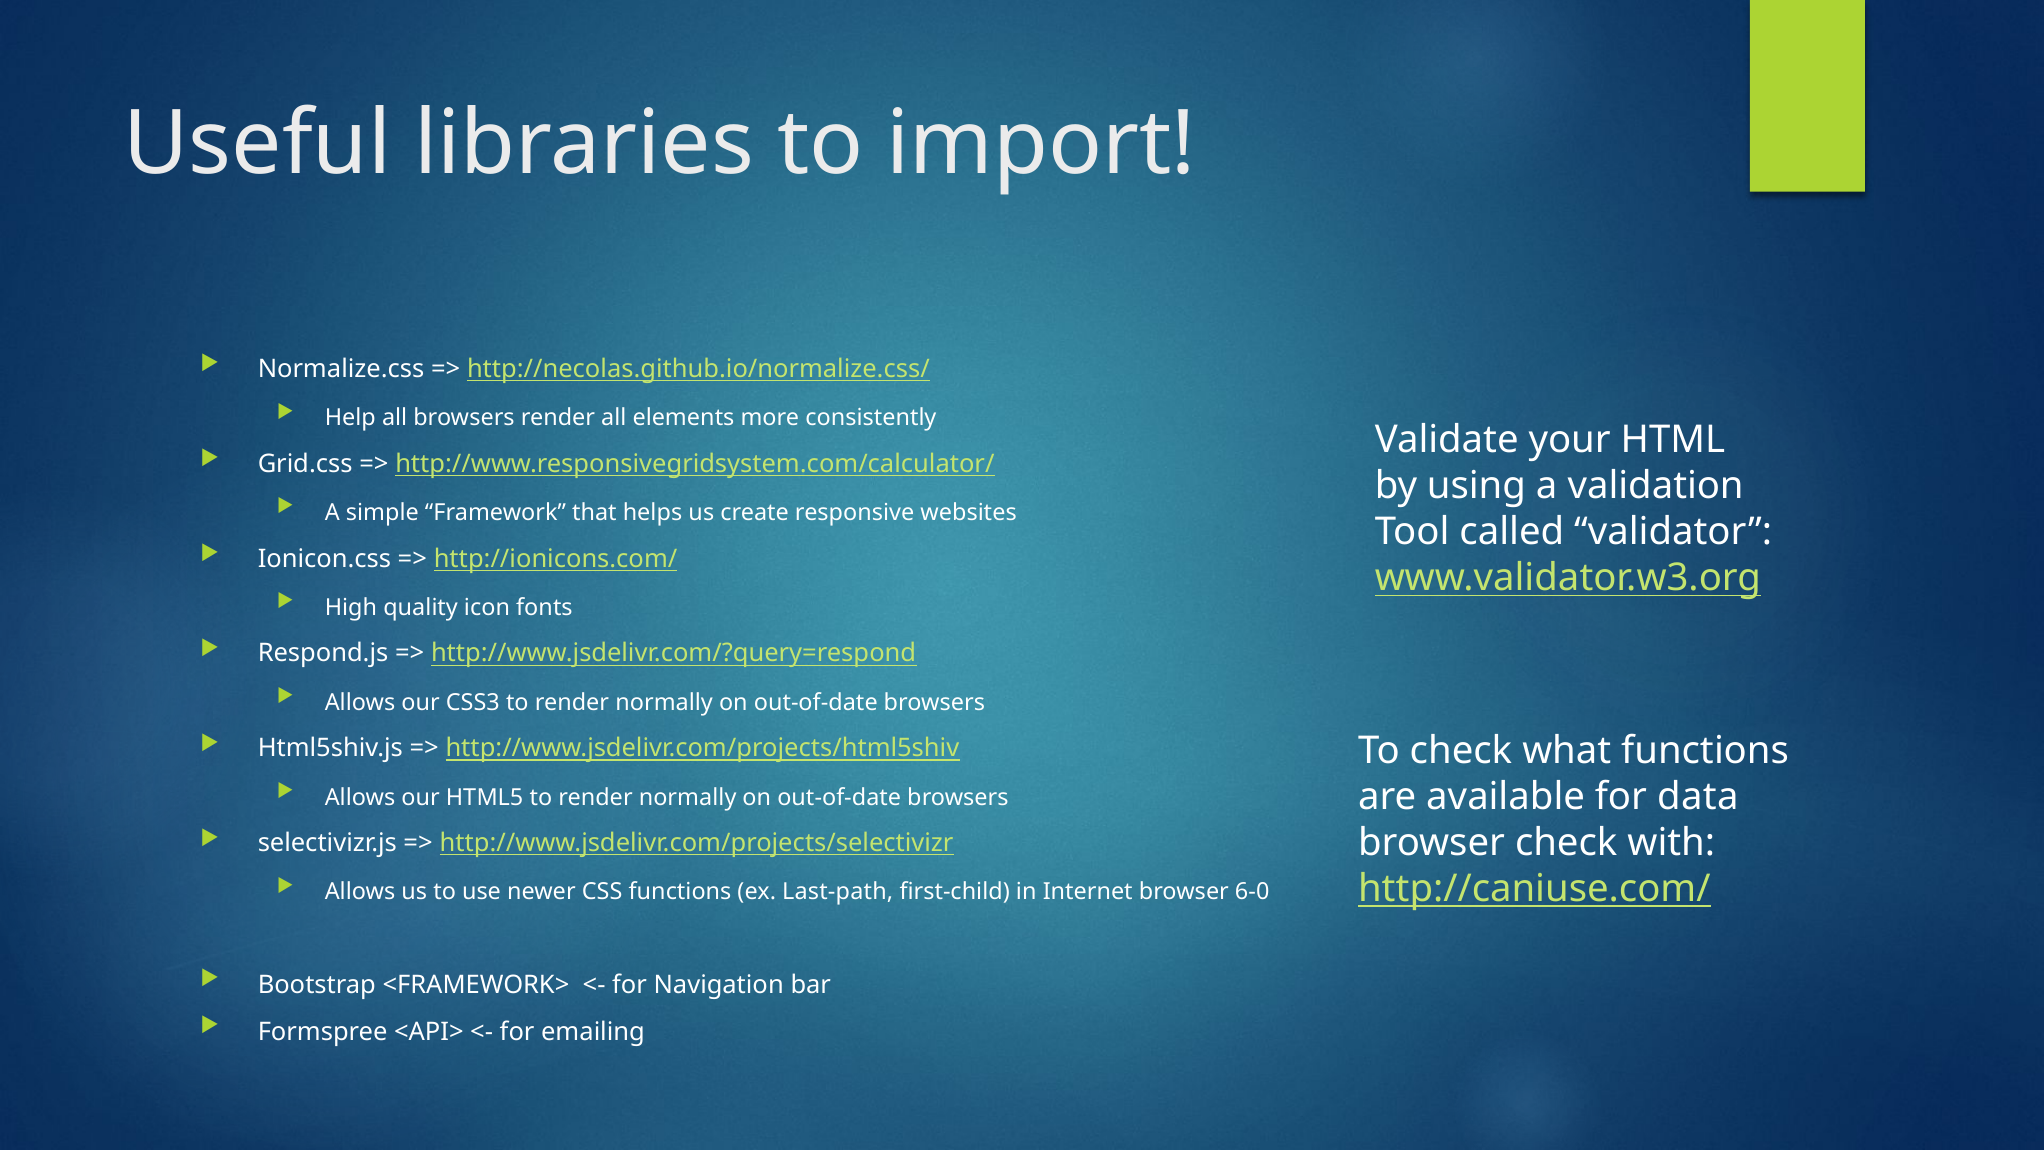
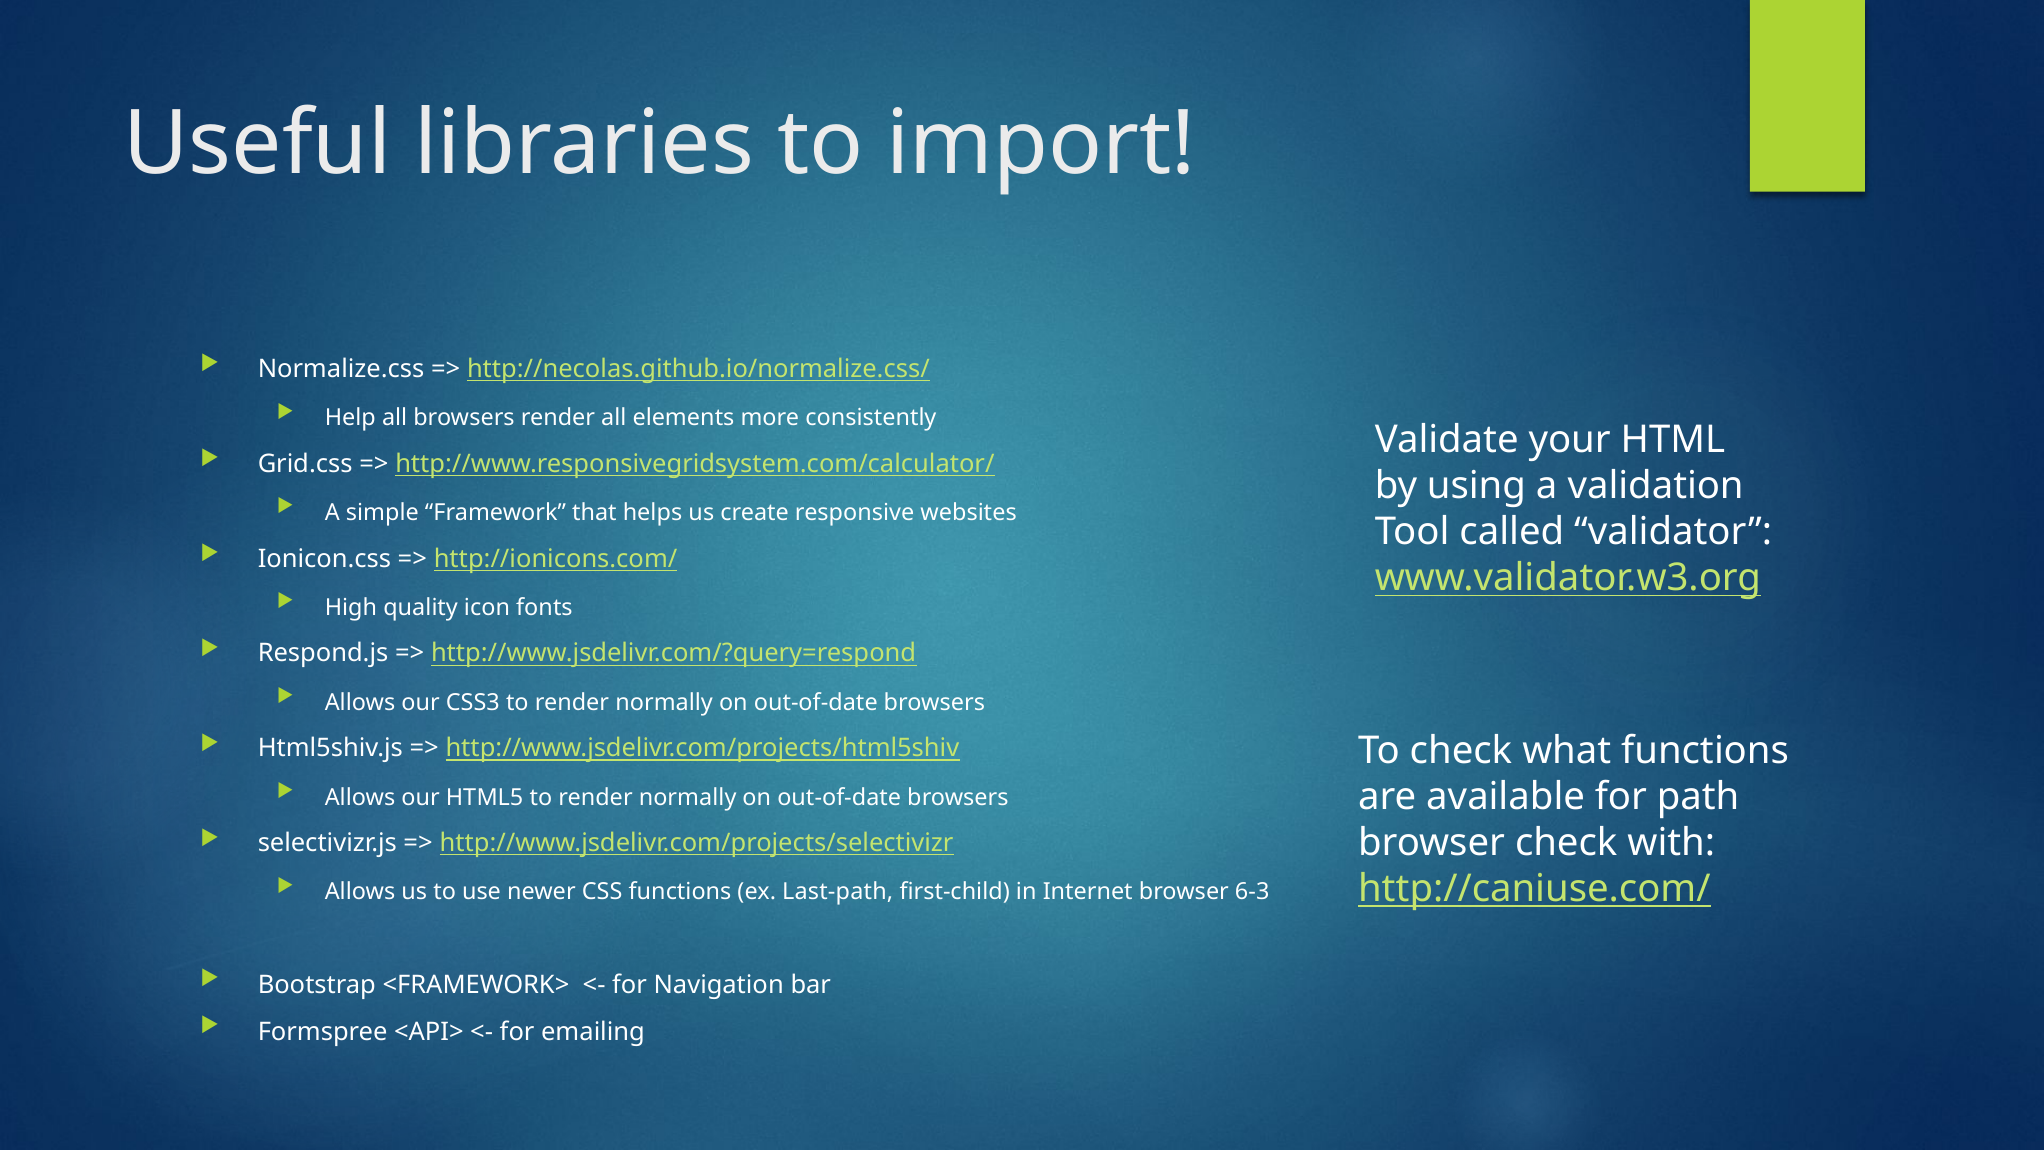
data: data -> path
6-0: 6-0 -> 6-3
